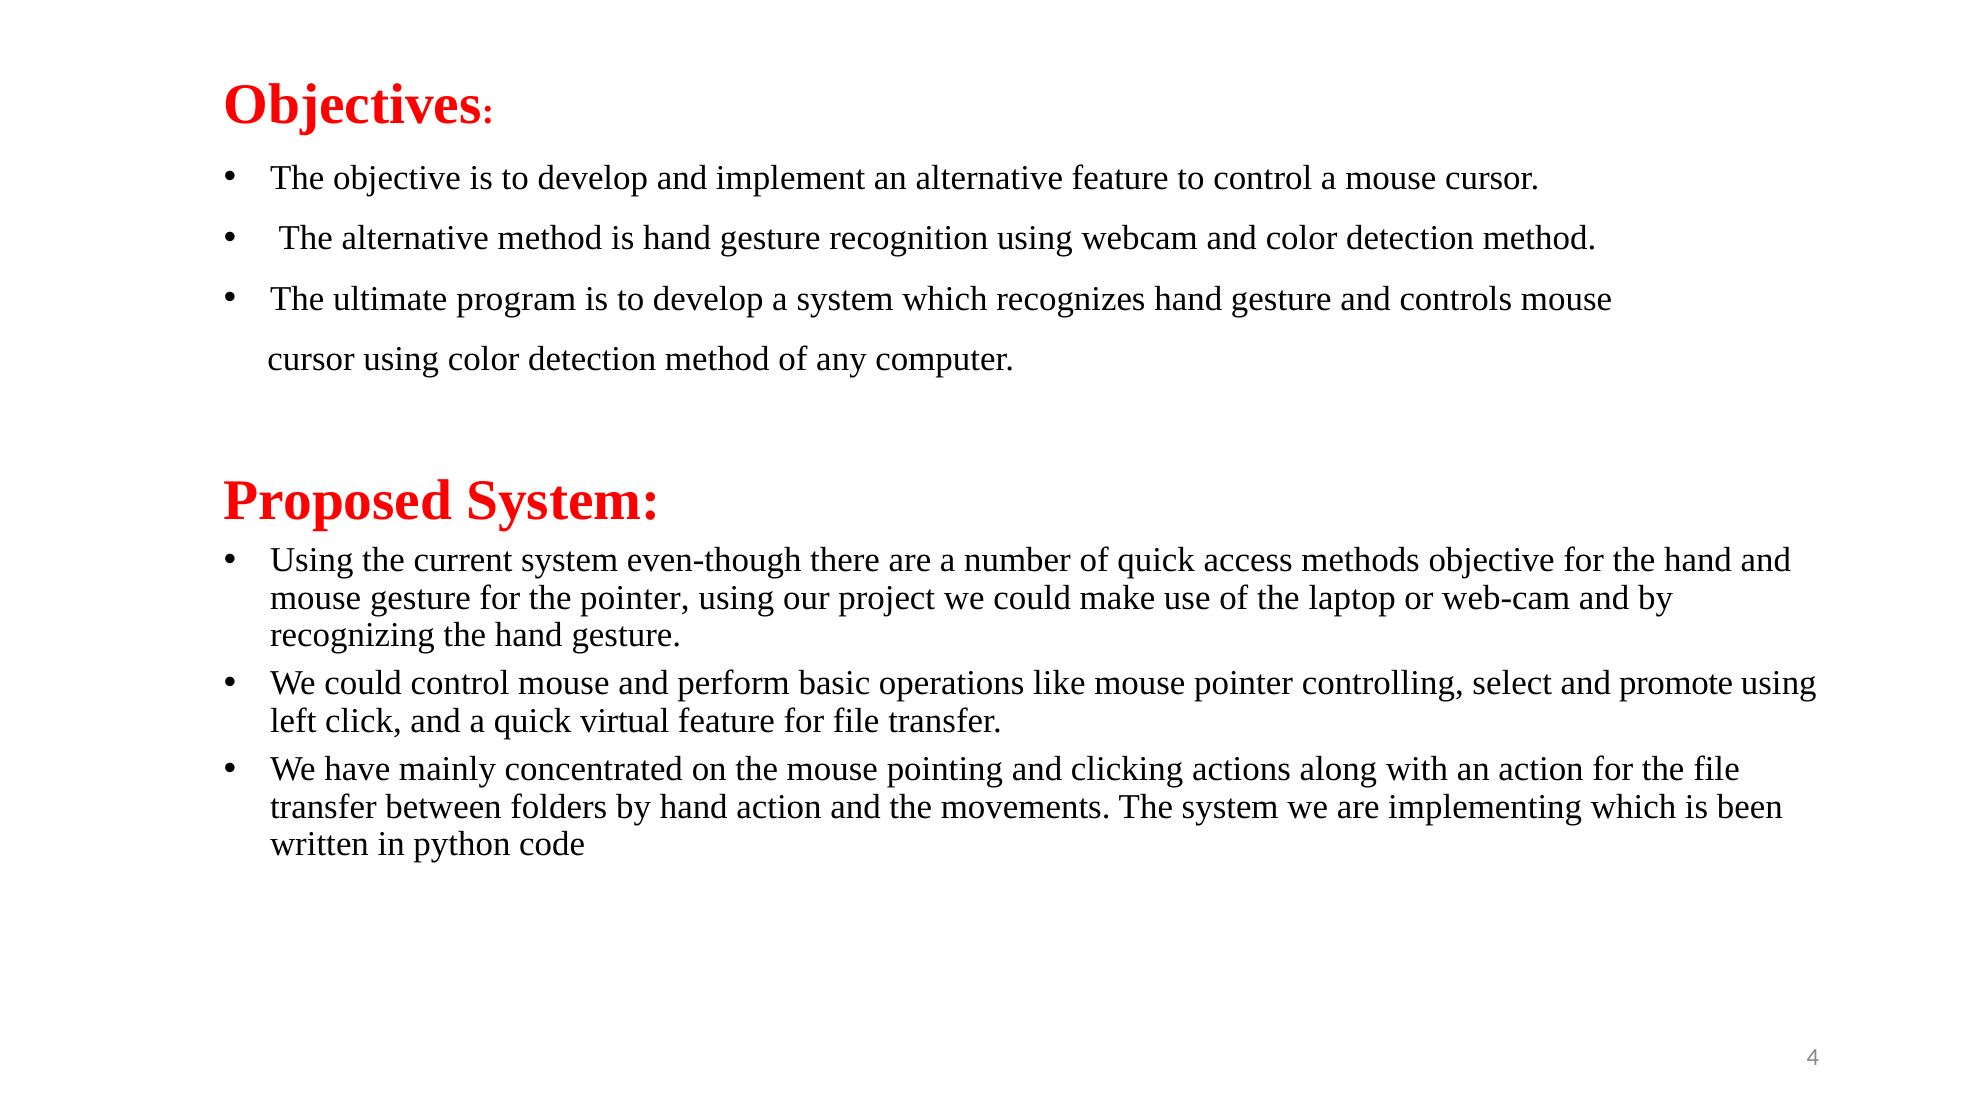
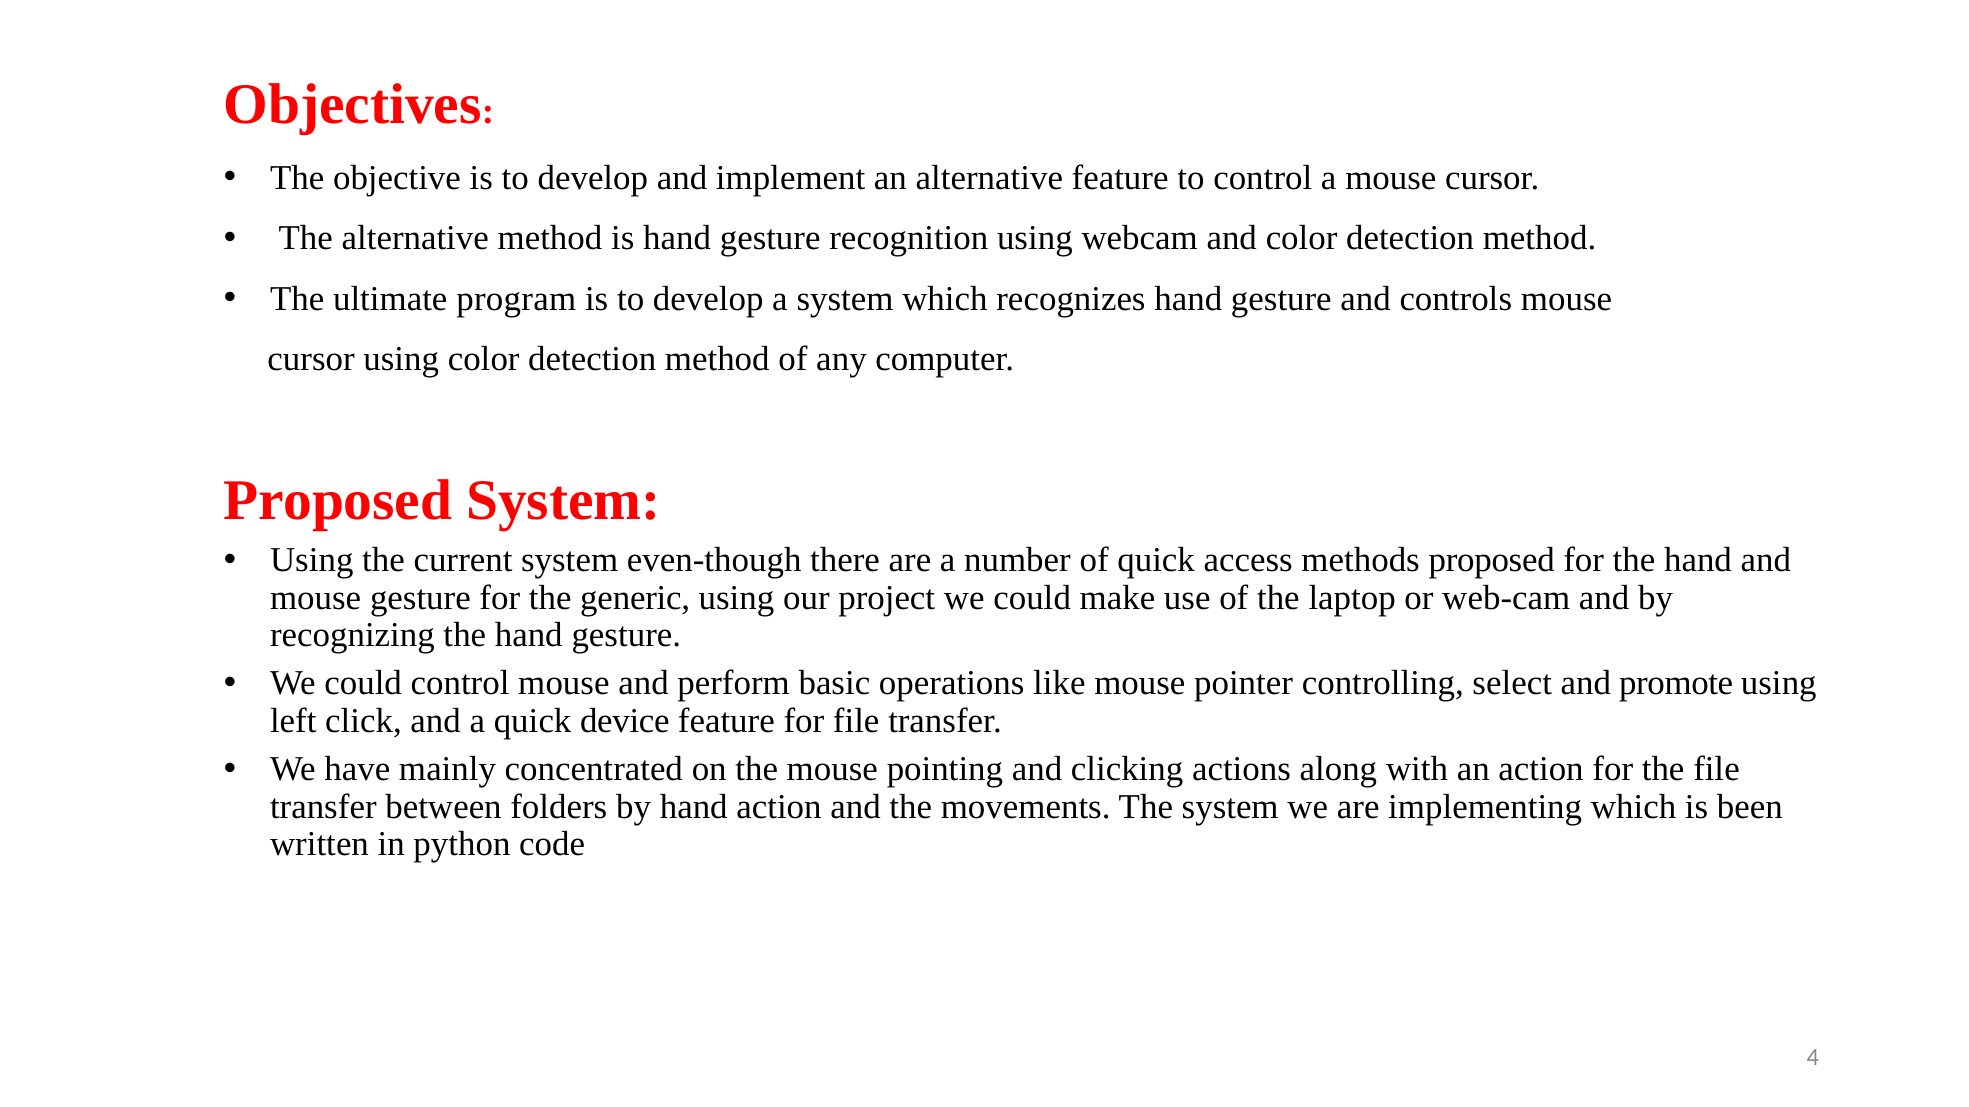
methods objective: objective -> proposed
the pointer: pointer -> generic
virtual: virtual -> device
